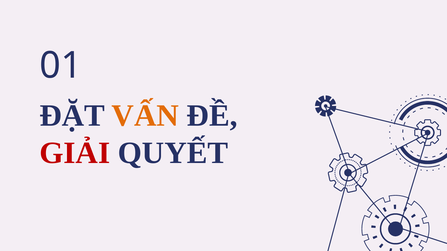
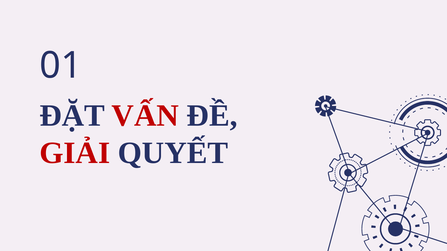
VẤN colour: orange -> red
